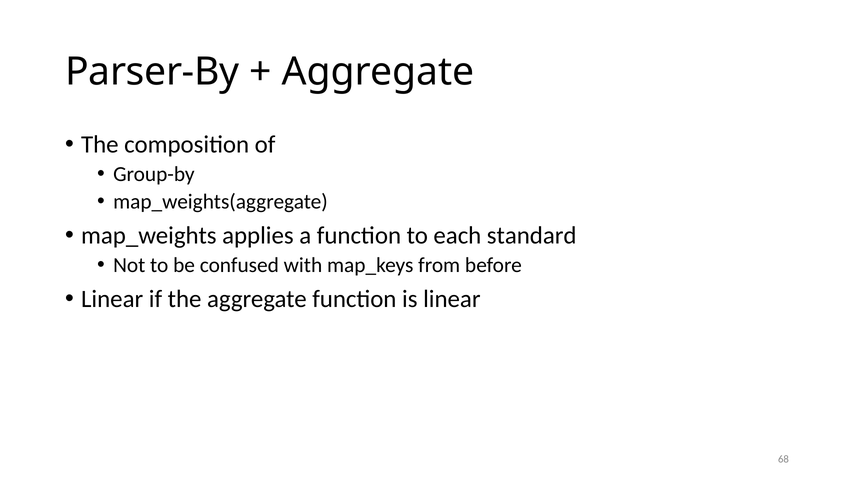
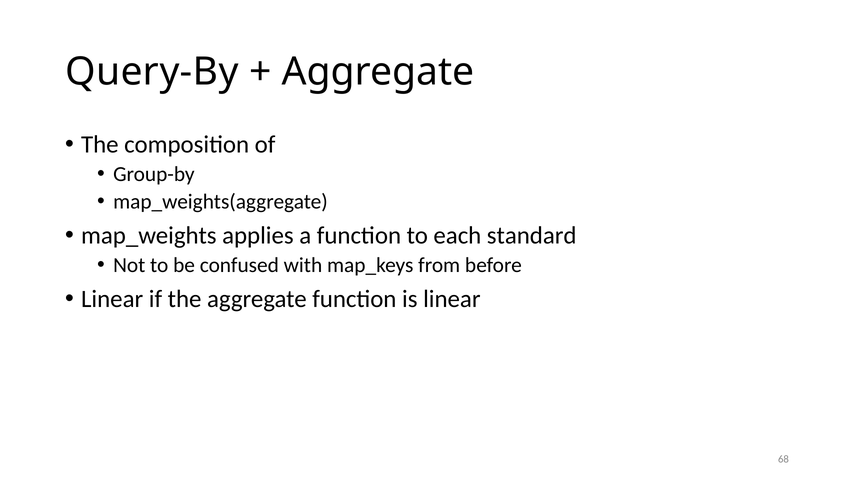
Parser-By: Parser-By -> Query-By
